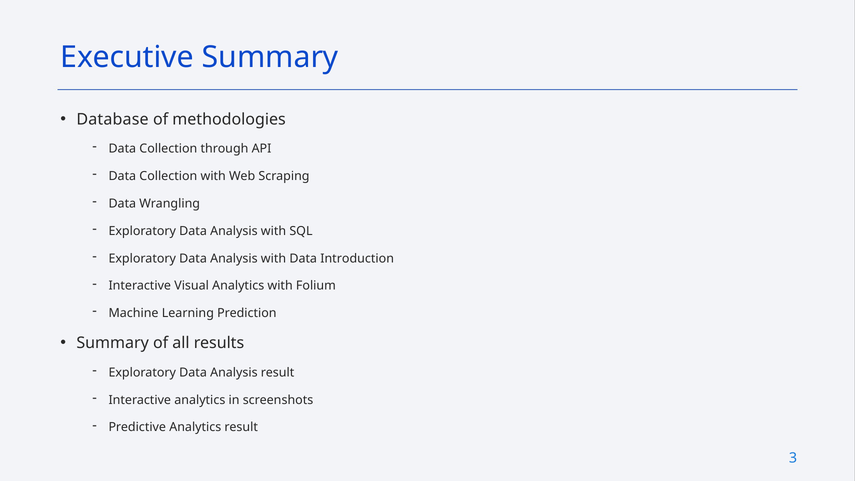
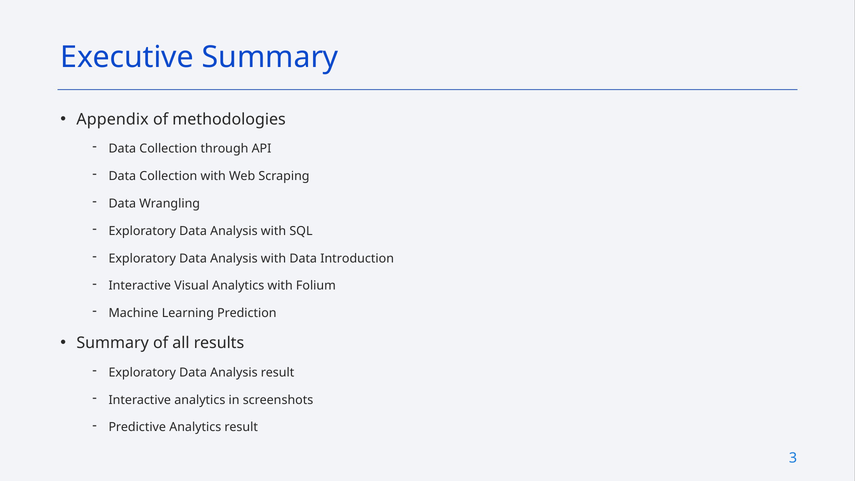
Database: Database -> Appendix
